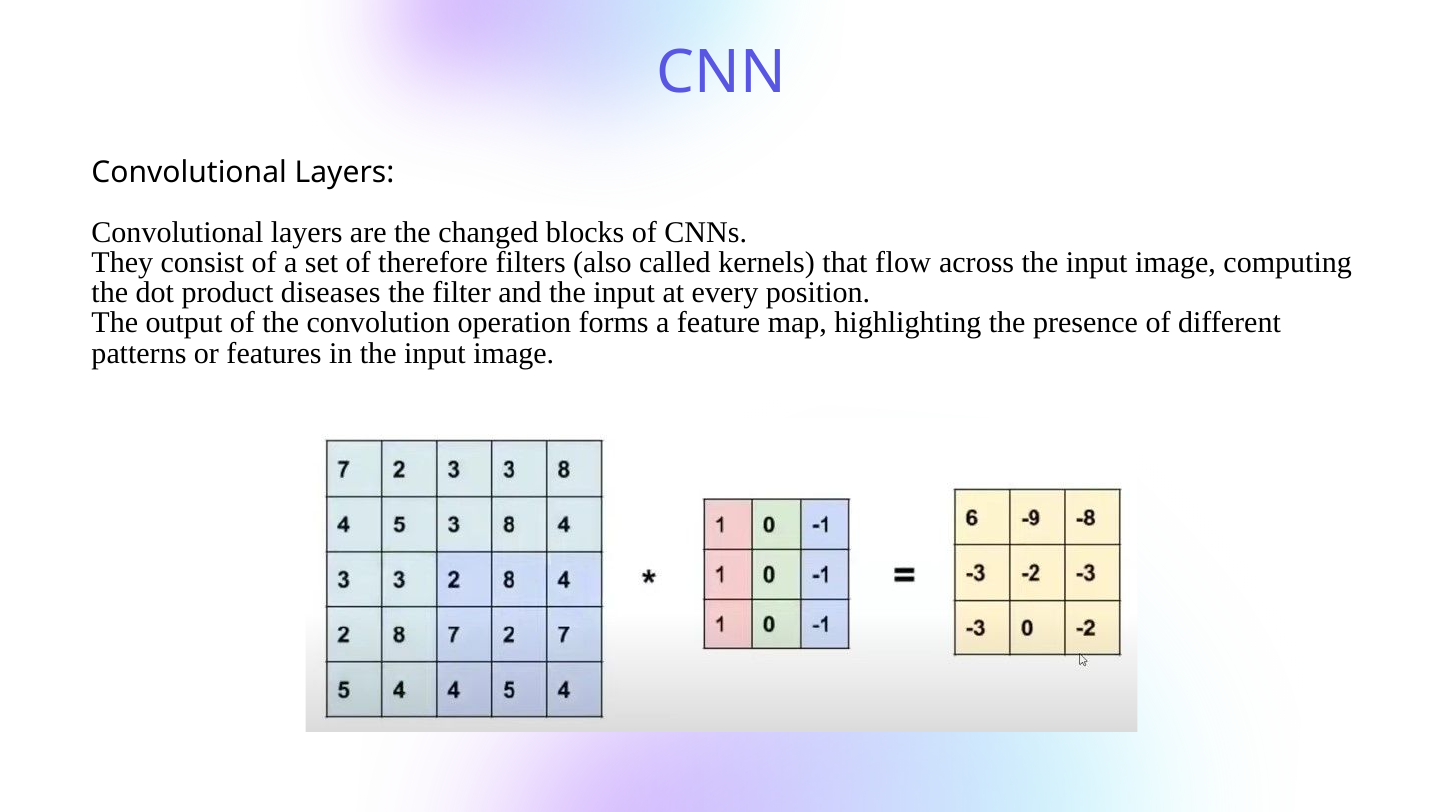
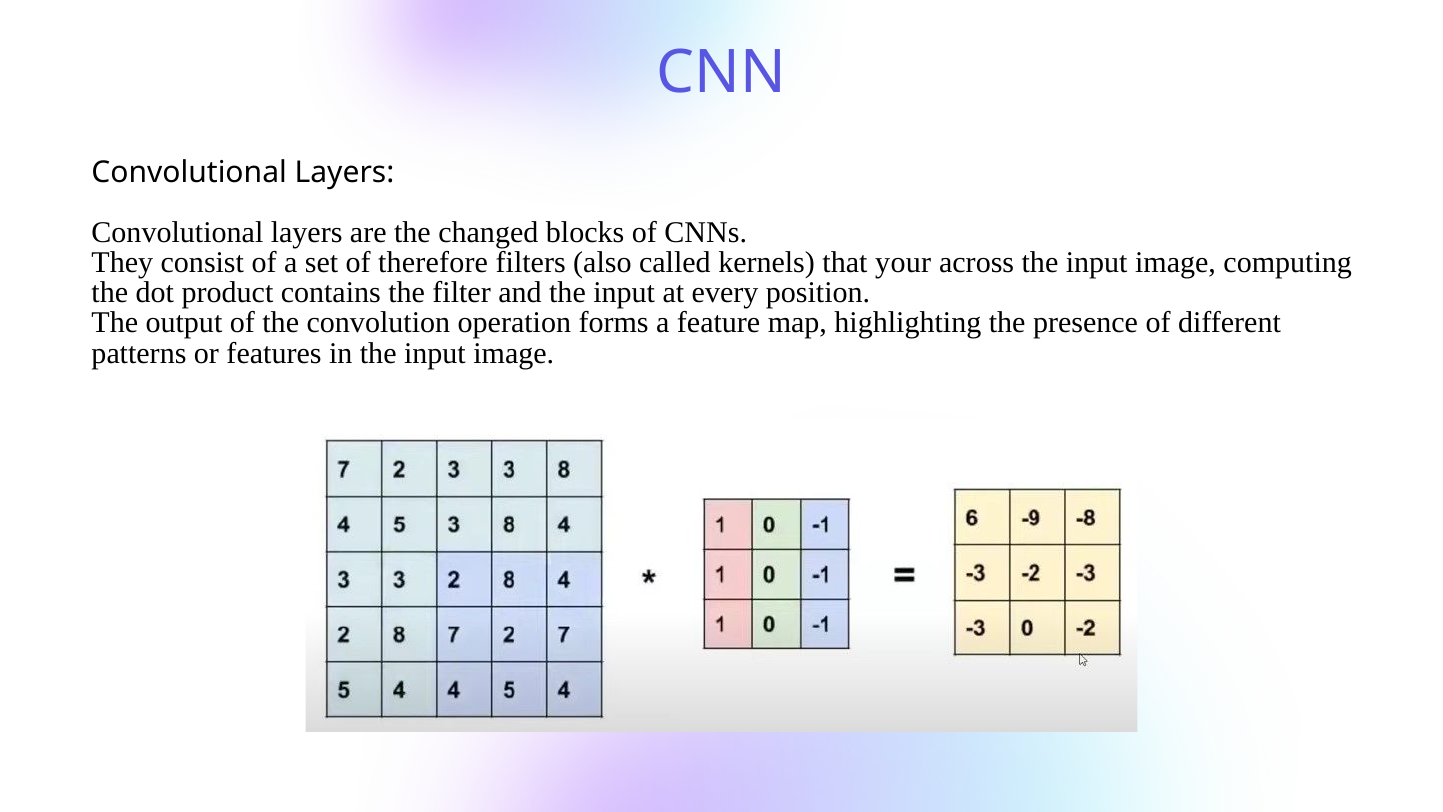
flow: flow -> your
diseases: diseases -> contains
